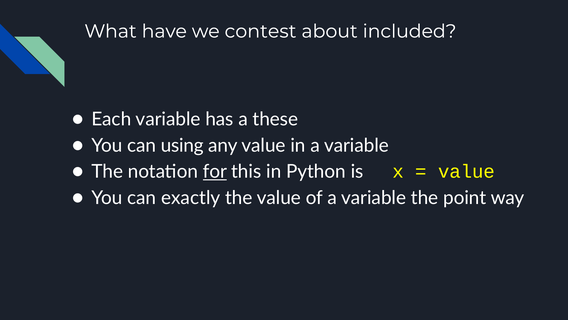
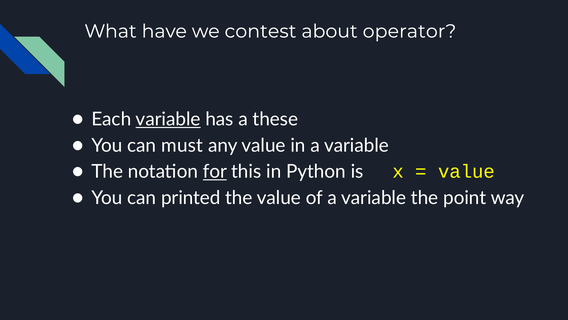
included: included -> operator
variable at (168, 119) underline: none -> present
using: using -> must
exactly: exactly -> printed
